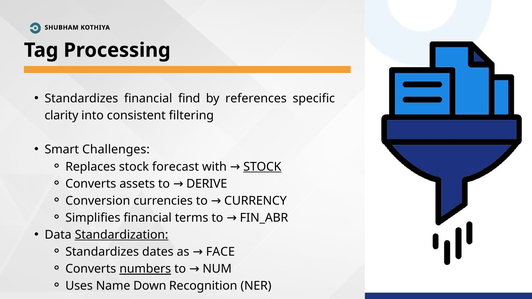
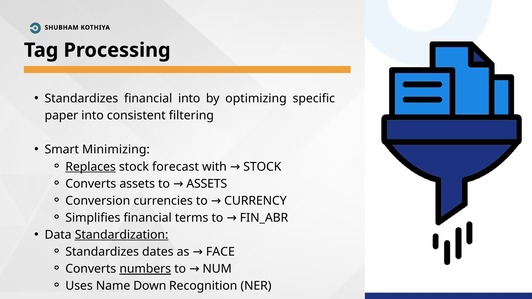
financial find: find -> into
references: references -> optimizing
clarity: clarity -> paper
Challenges: Challenges -> Minimizing
Replaces underline: none -> present
STOCK at (262, 167) underline: present -> none
to DERIVE: DERIVE -> ASSETS
